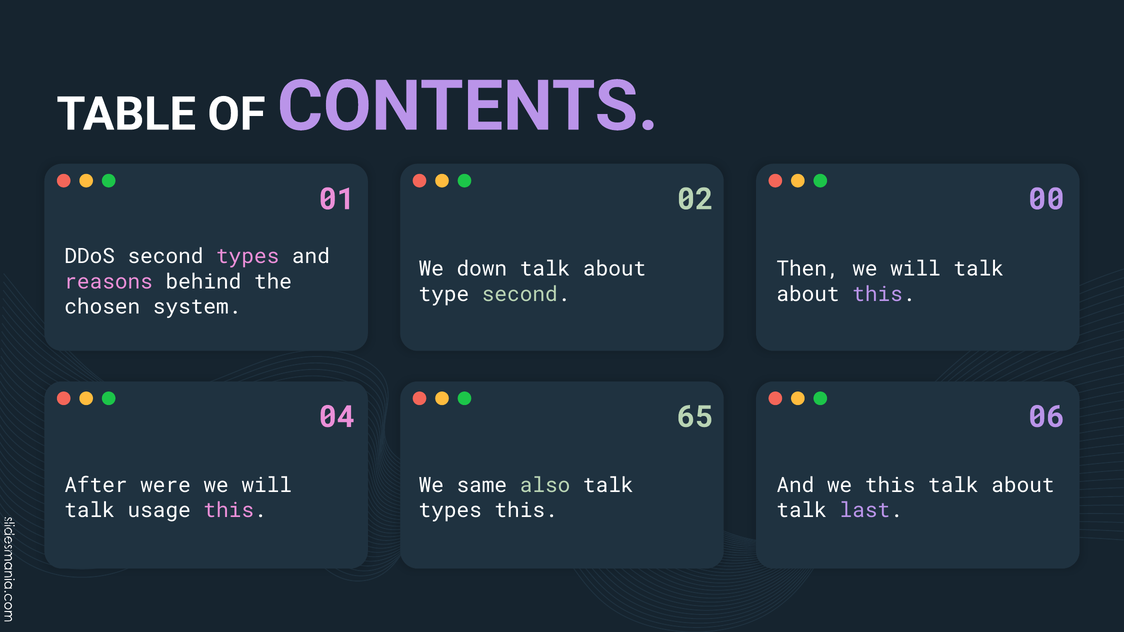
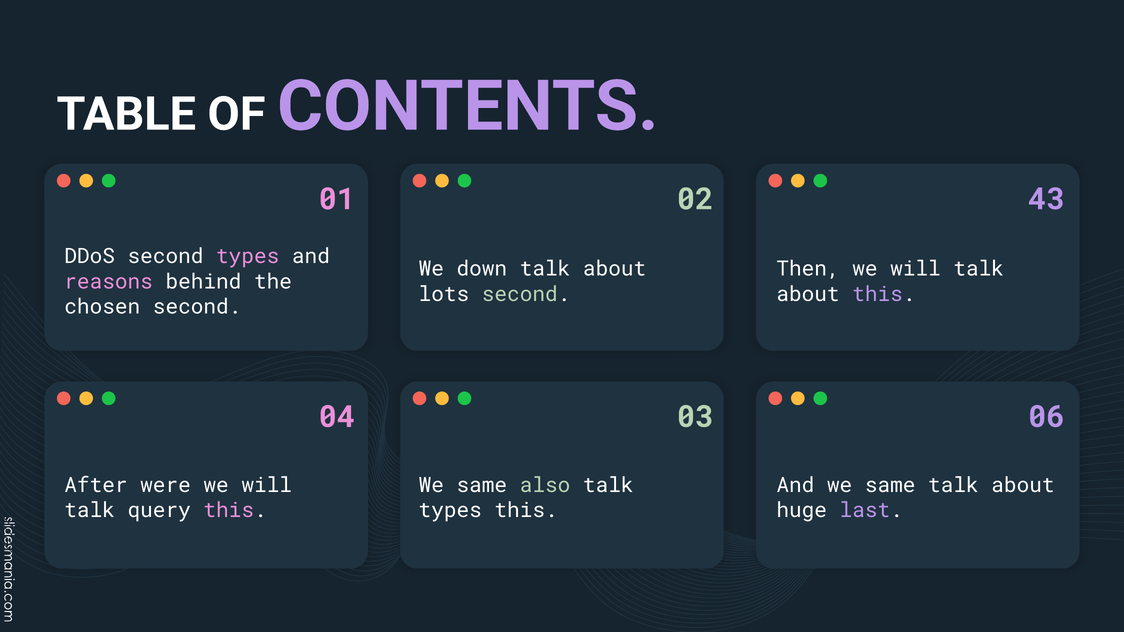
00: 00 -> 43
type: type -> lots
chosen system: system -> second
65: 65 -> 03
And we this: this -> same
usage: usage -> query
talk at (802, 511): talk -> huge
